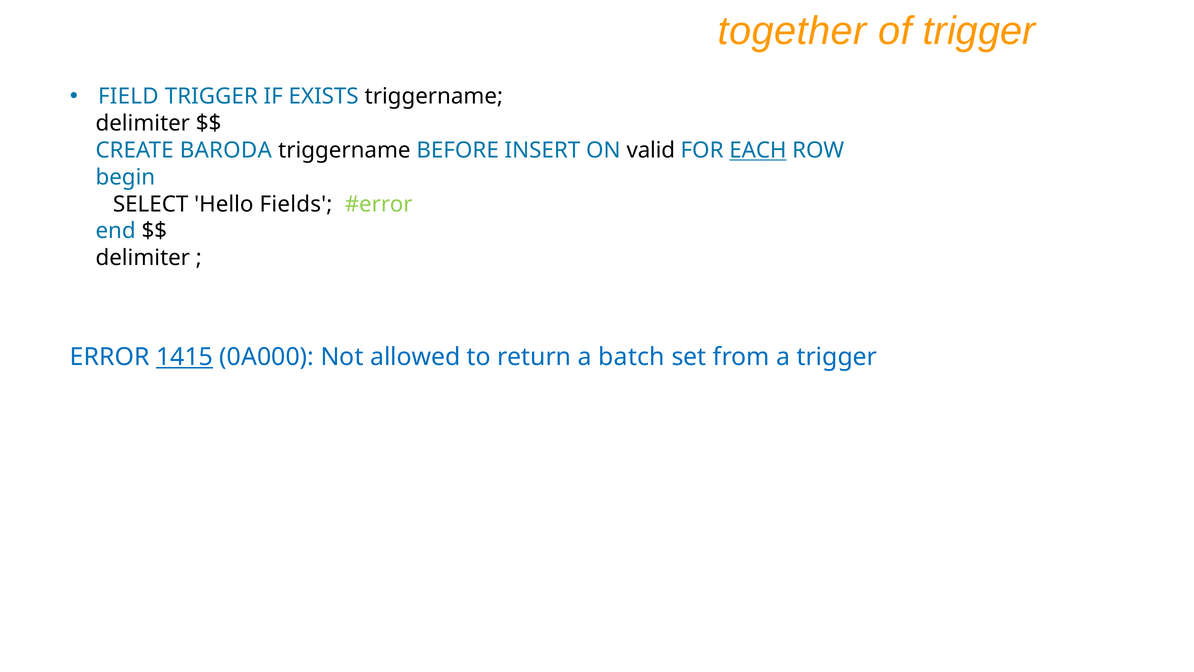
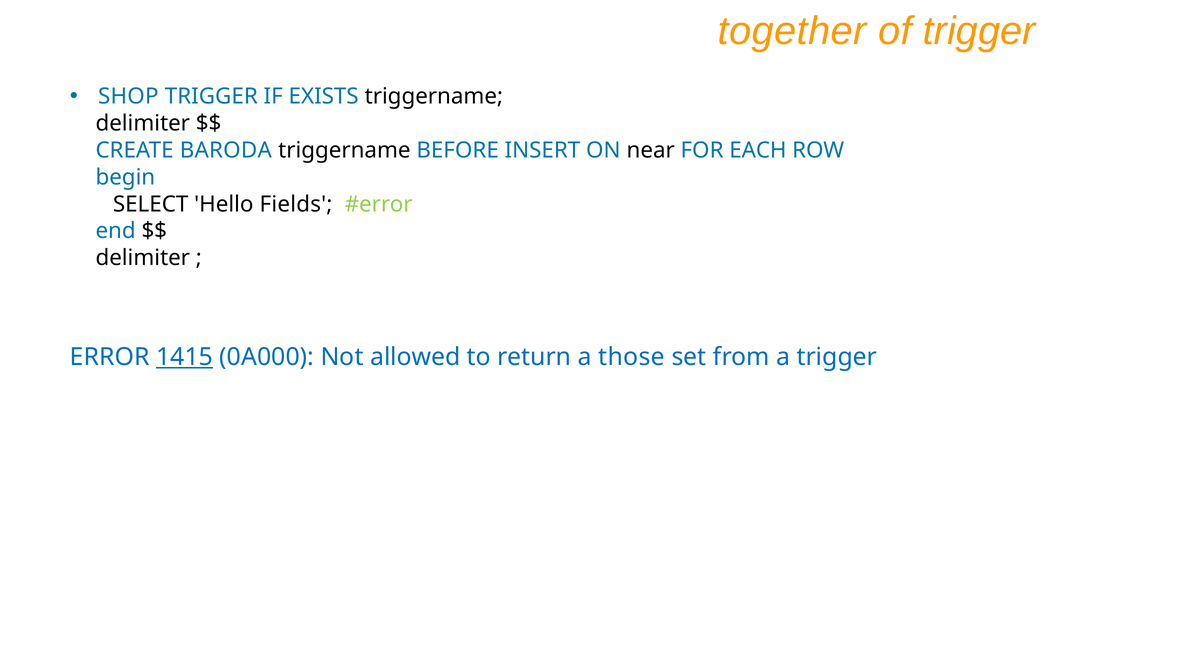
FIELD: FIELD -> SHOP
valid: valid -> near
EACH underline: present -> none
batch: batch -> those
